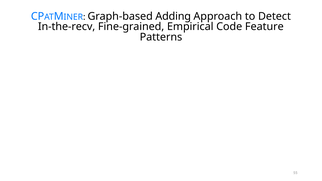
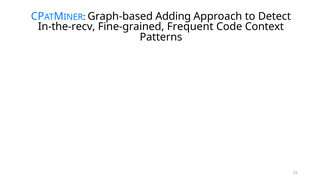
Empirical: Empirical -> Frequent
Feature: Feature -> Context
